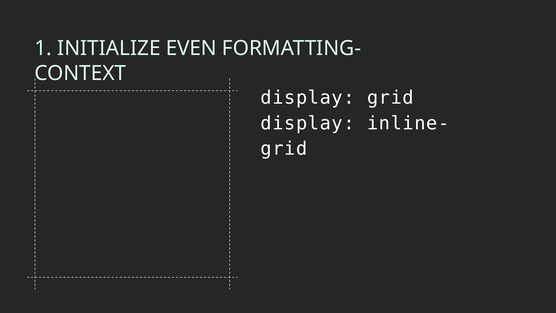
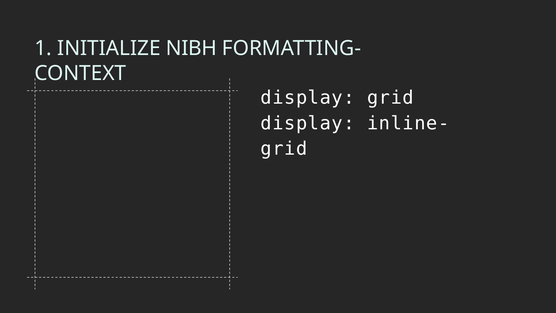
EVEN: EVEN -> NIBH
